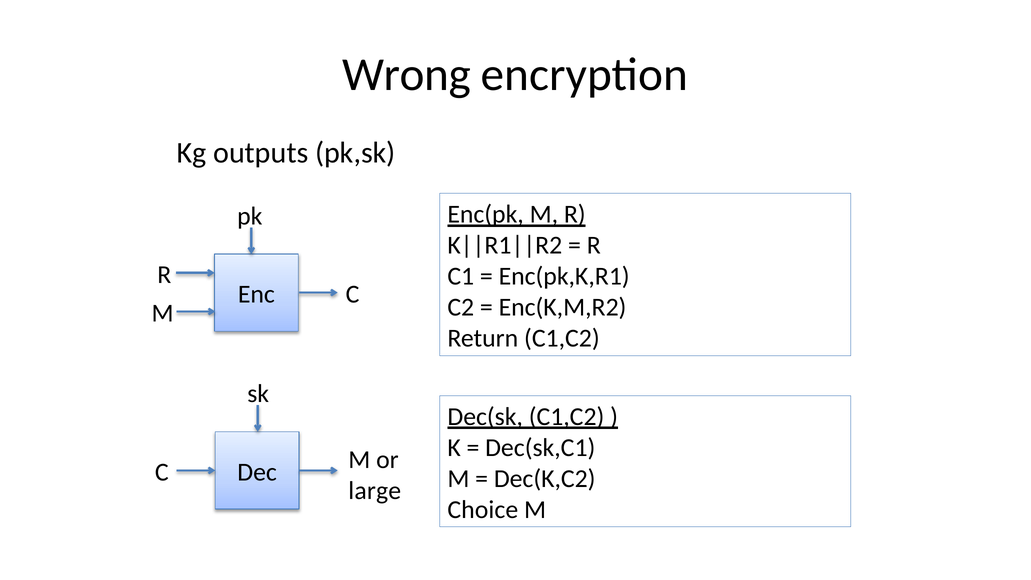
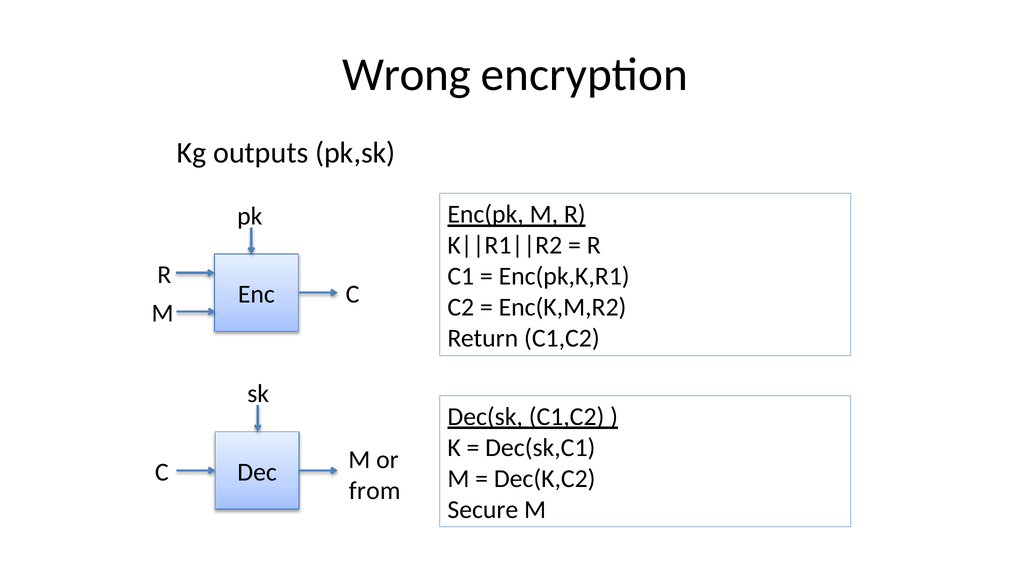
large: large -> from
Choice: Choice -> Secure
